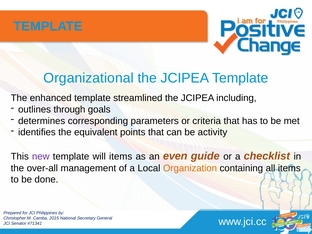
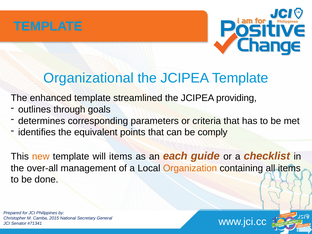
including: including -> providing
activity: activity -> comply
new colour: purple -> orange
even: even -> each
